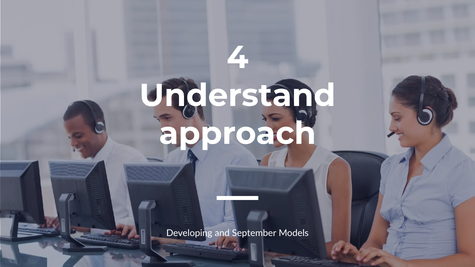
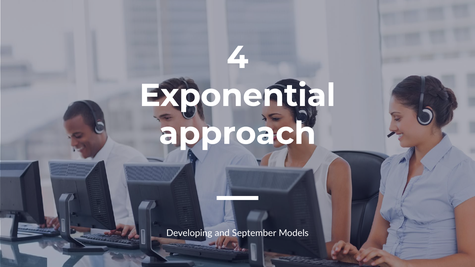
Understand: Understand -> Exponential
